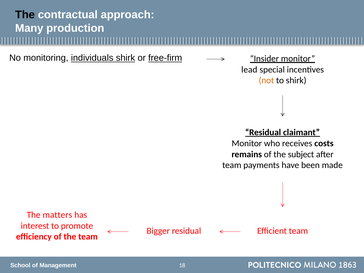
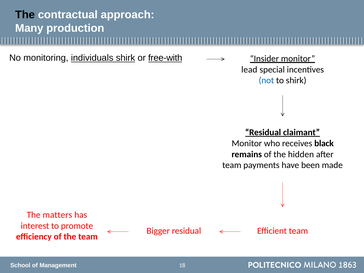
free-firm: free-firm -> free-with
not colour: orange -> blue
costs: costs -> black
subject: subject -> hidden
